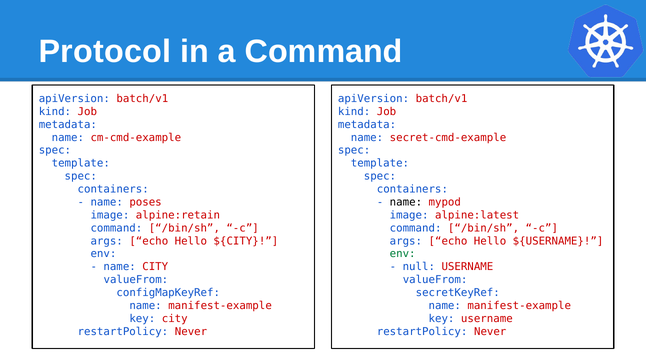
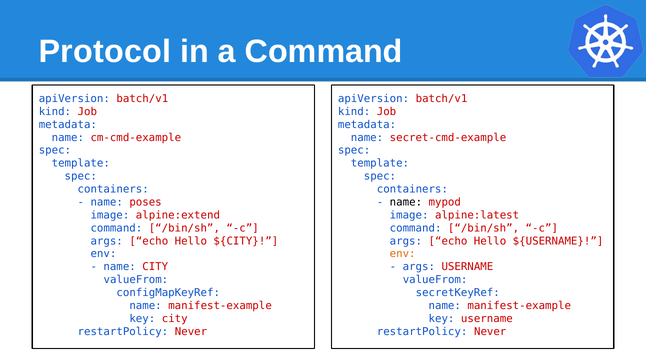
alpine:retain: alpine:retain -> alpine:extend
env at (403, 254) colour: green -> orange
null at (419, 266): null -> args
